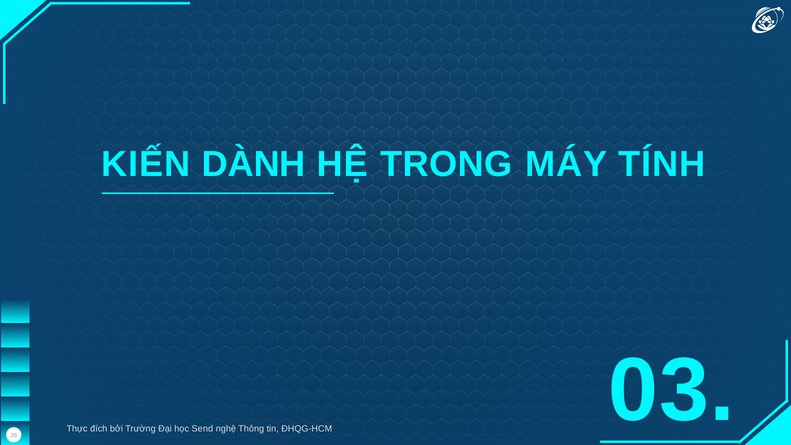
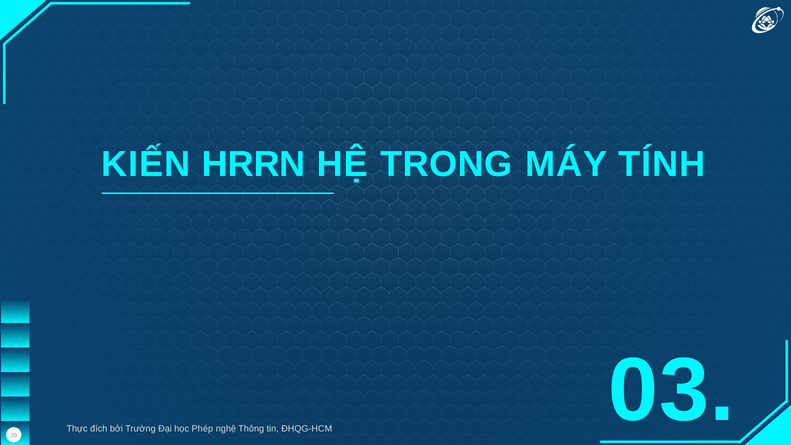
DÀNH: DÀNH -> HRRN
Send: Send -> Phép
